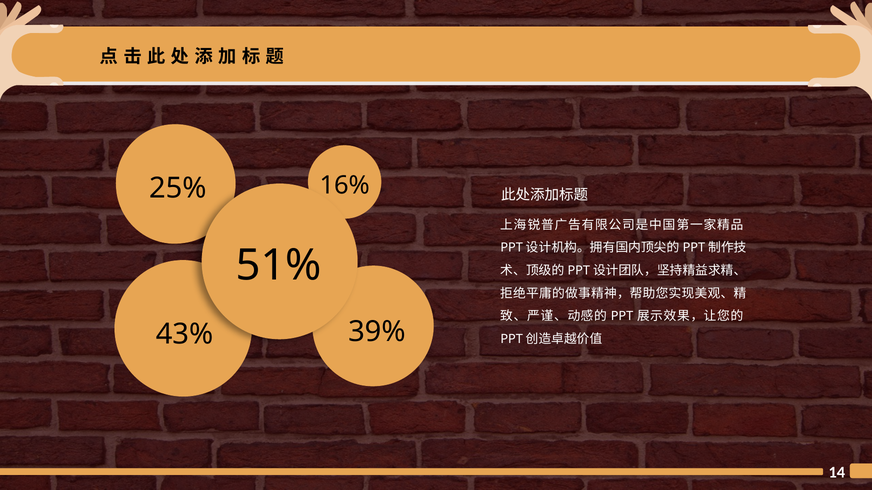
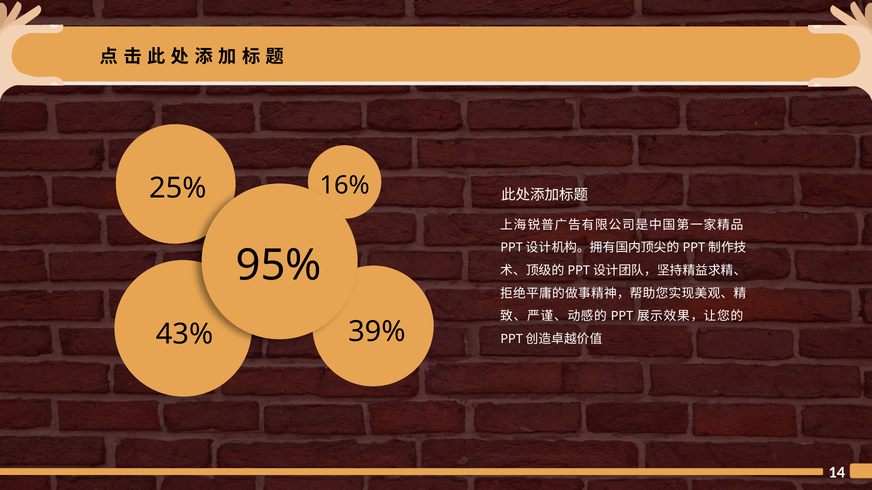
51%: 51% -> 95%
